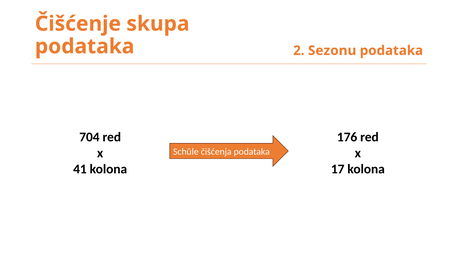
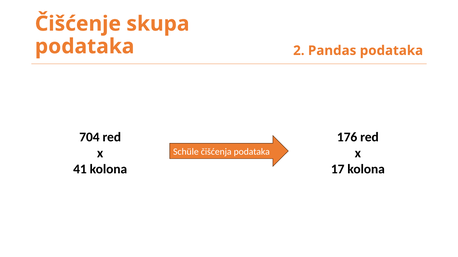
Sezonu: Sezonu -> Pandas
